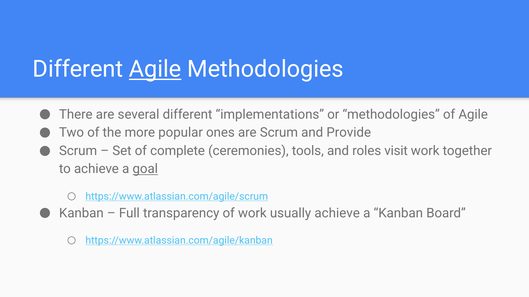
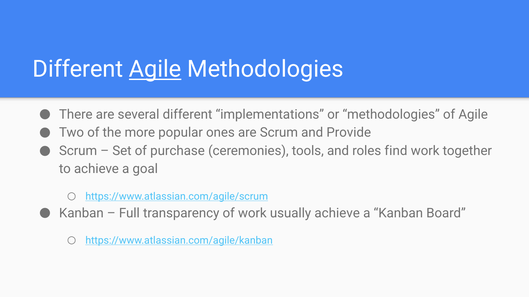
complete: complete -> purchase
visit: visit -> find
goal underline: present -> none
